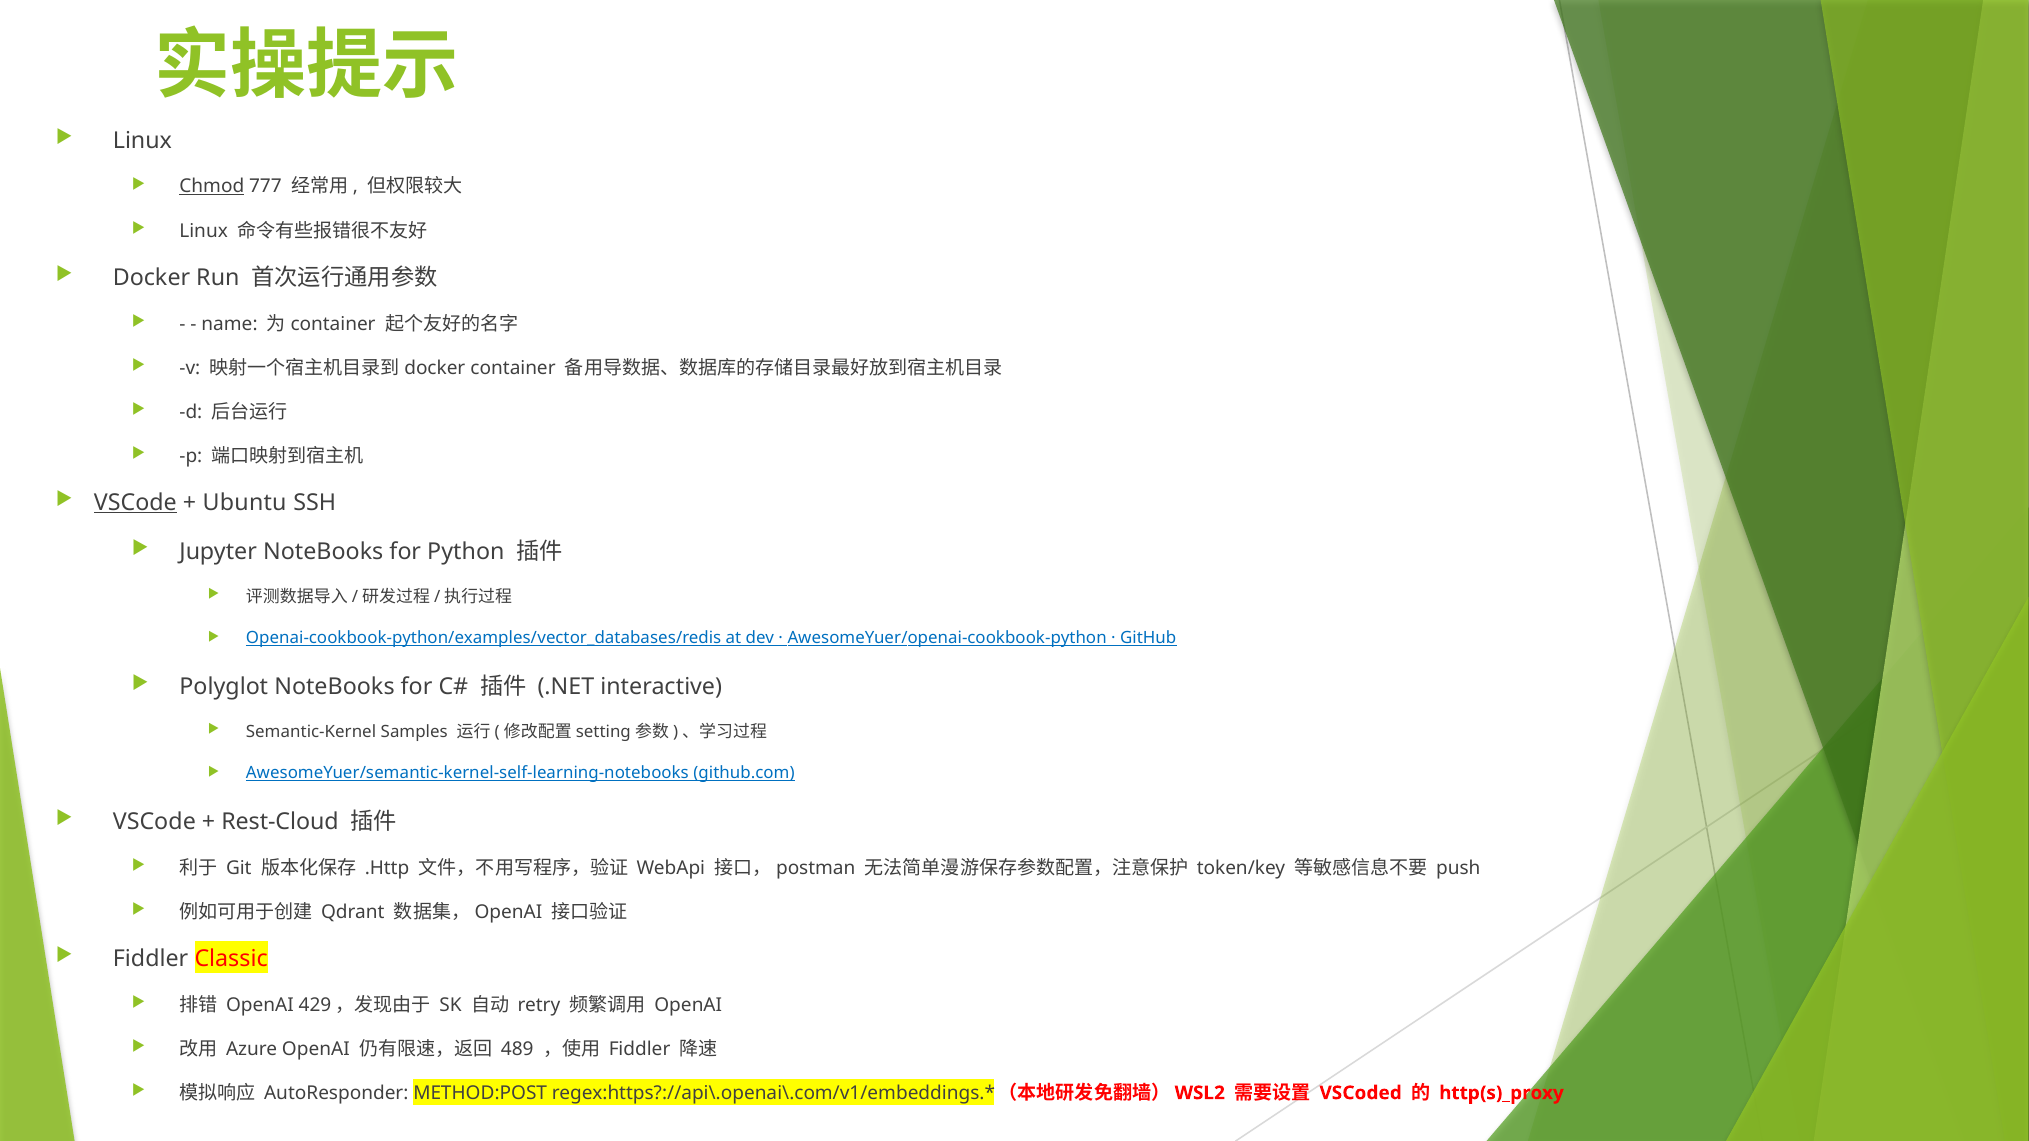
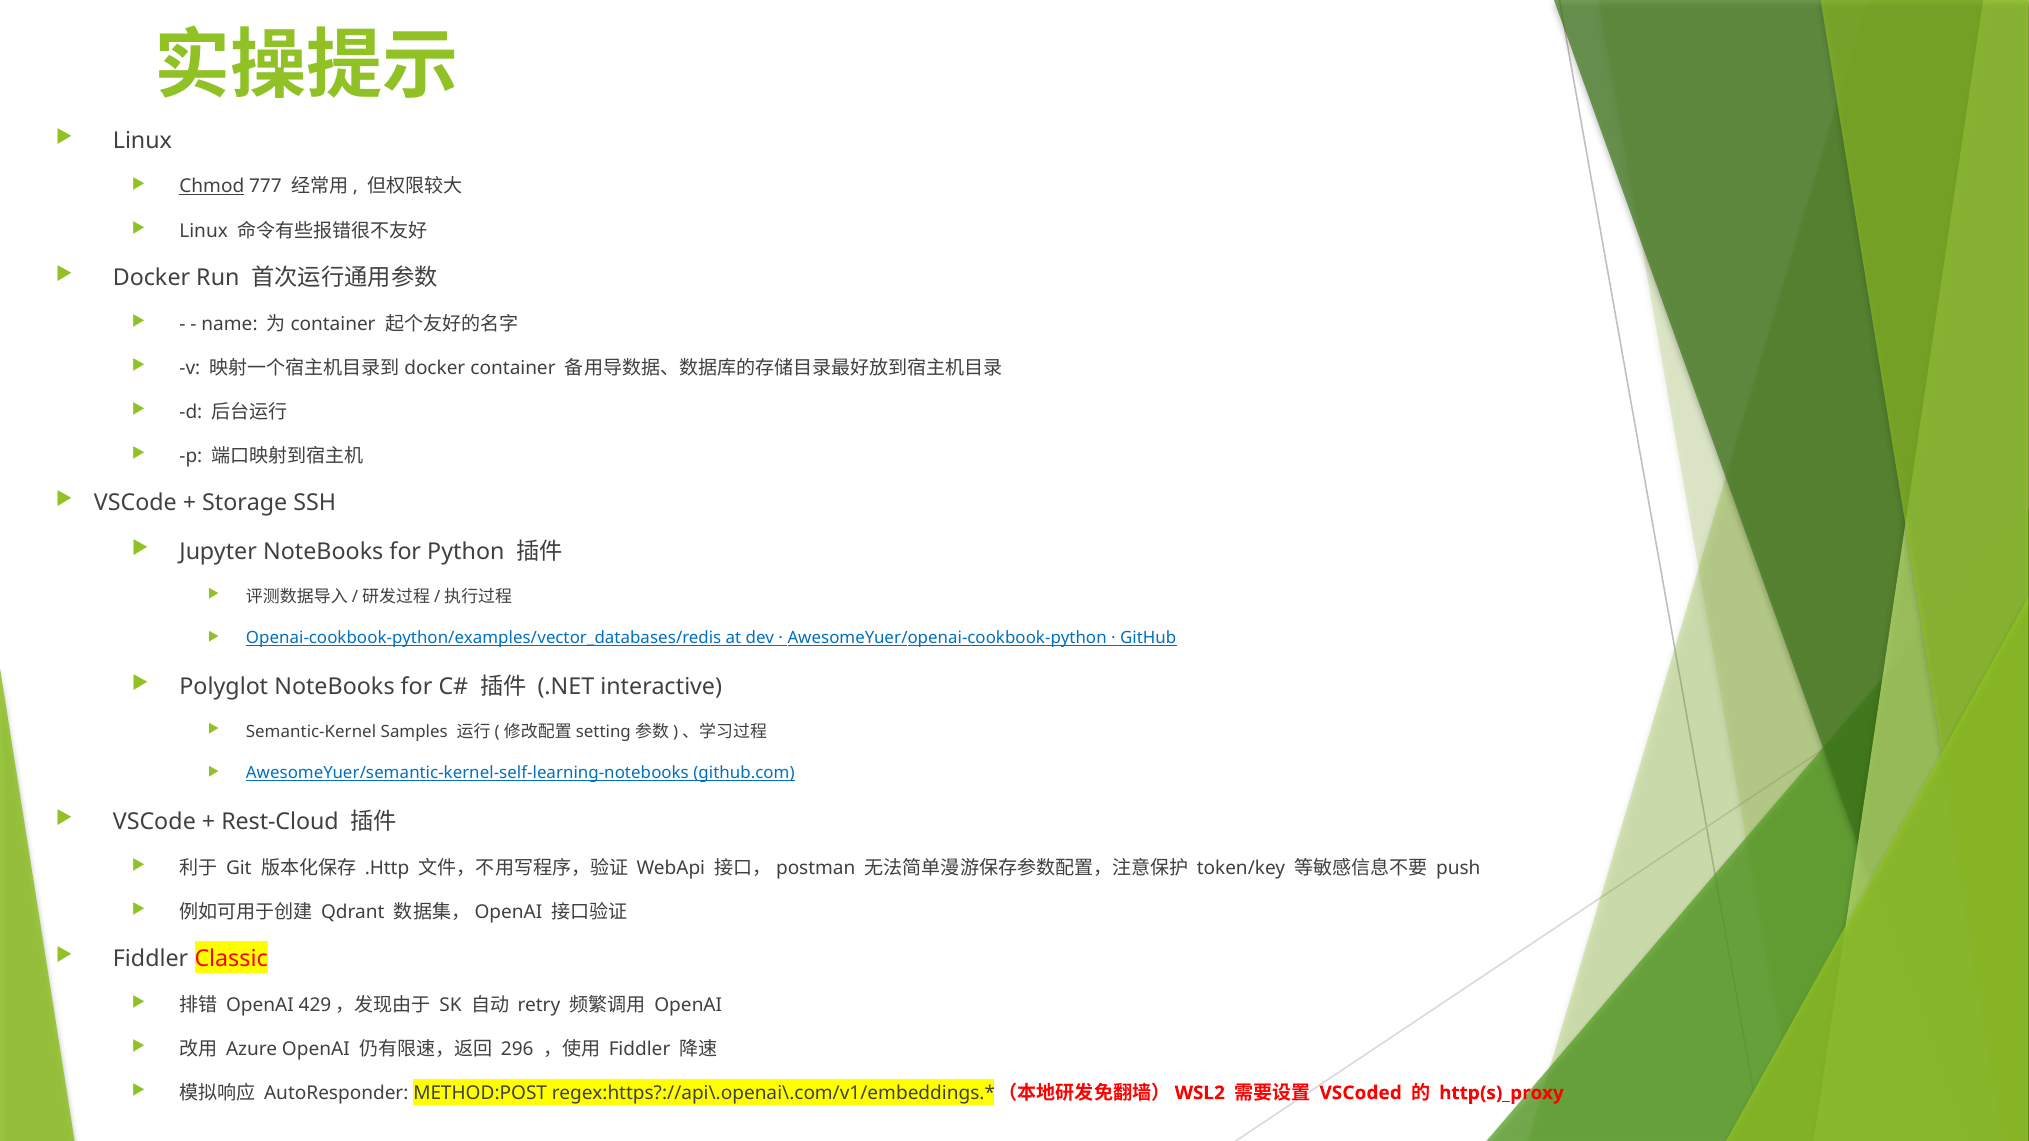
VSCode at (135, 503) underline: present -> none
Ubuntu: Ubuntu -> Storage
489: 489 -> 296
